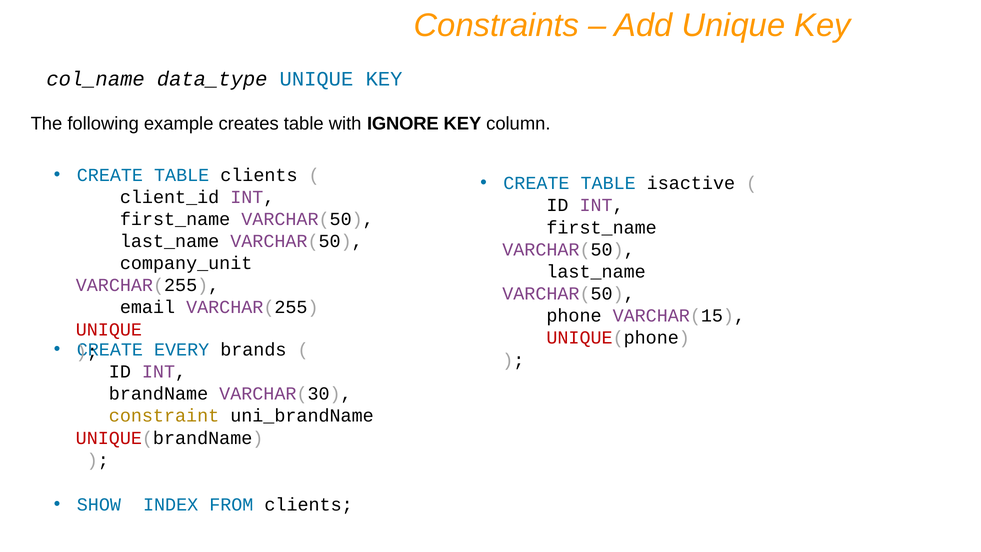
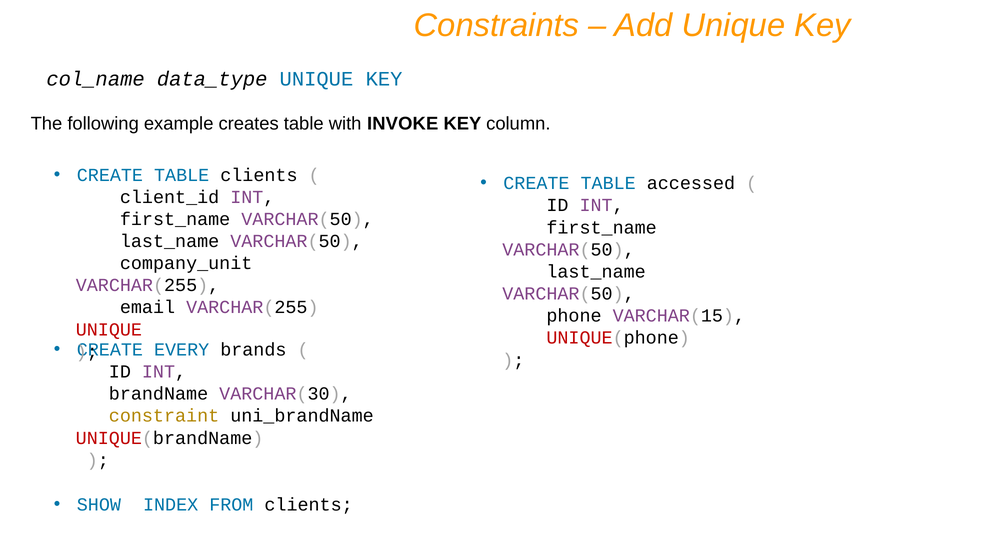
IGNORE: IGNORE -> INVOKE
isactive: isactive -> accessed
